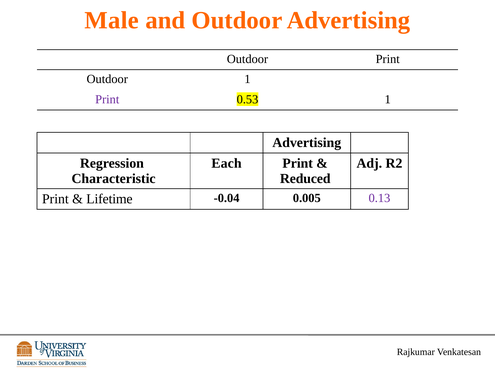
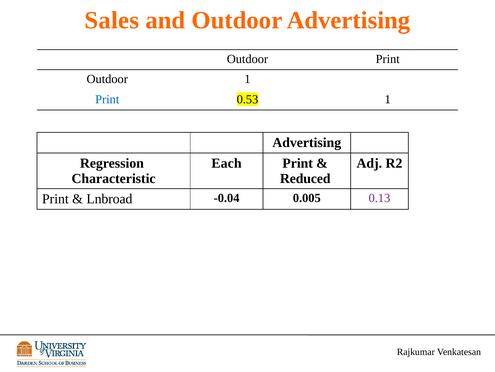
Male: Male -> Sales
Print at (107, 99) colour: purple -> blue
Lifetime: Lifetime -> Lnbroad
